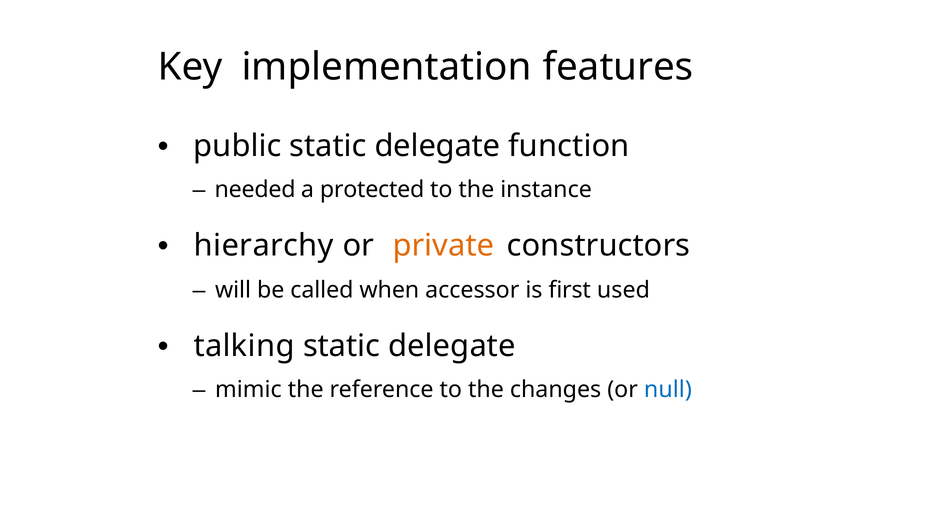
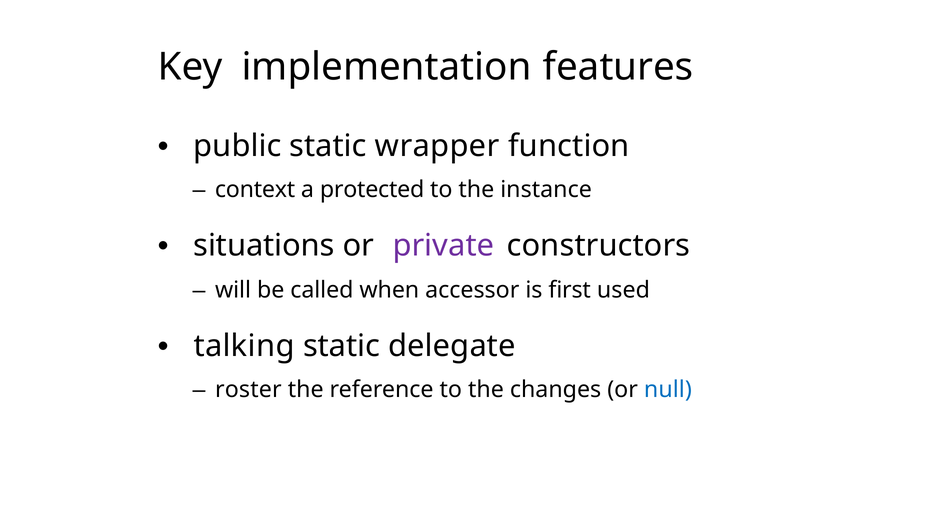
public static delegate: delegate -> wrapper
needed: needed -> context
hierarchy: hierarchy -> situations
private colour: orange -> purple
mimic: mimic -> roster
